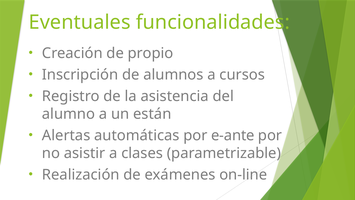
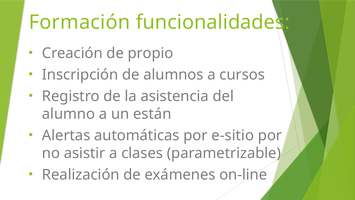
Eventuales: Eventuales -> Formación
e-ante: e-ante -> e-sitio
